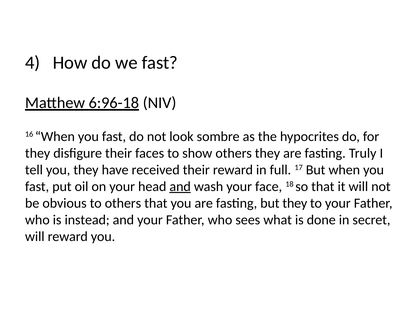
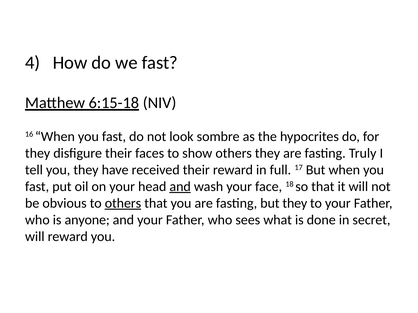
6:96-18: 6:96-18 -> 6:15-18
others at (123, 204) underline: none -> present
instead: instead -> anyone
